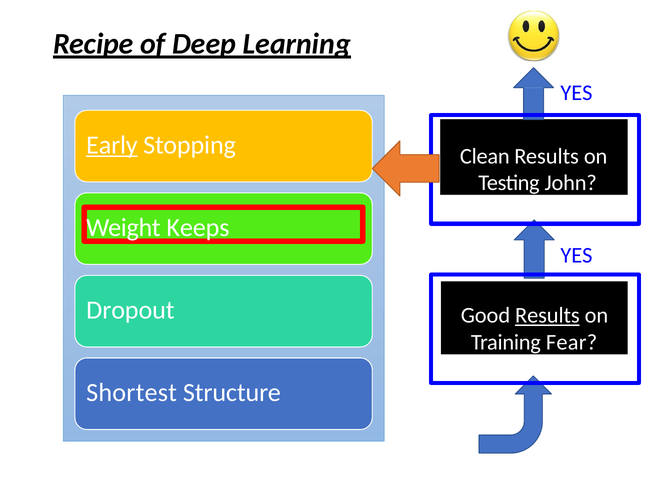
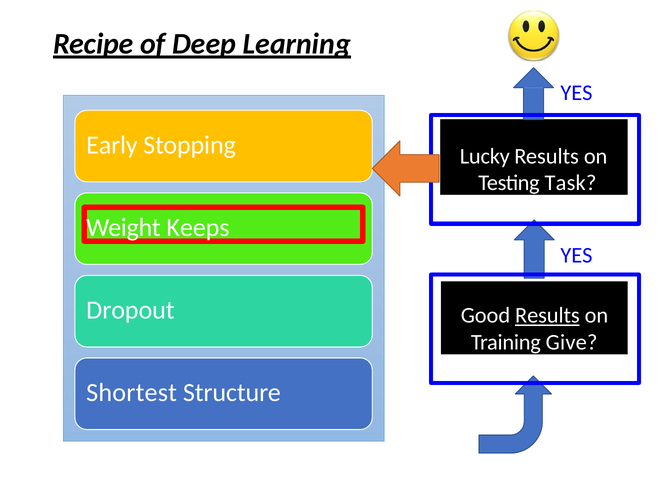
Early underline: present -> none
Clean: Clean -> Lucky
John: John -> Task
Fear: Fear -> Give
